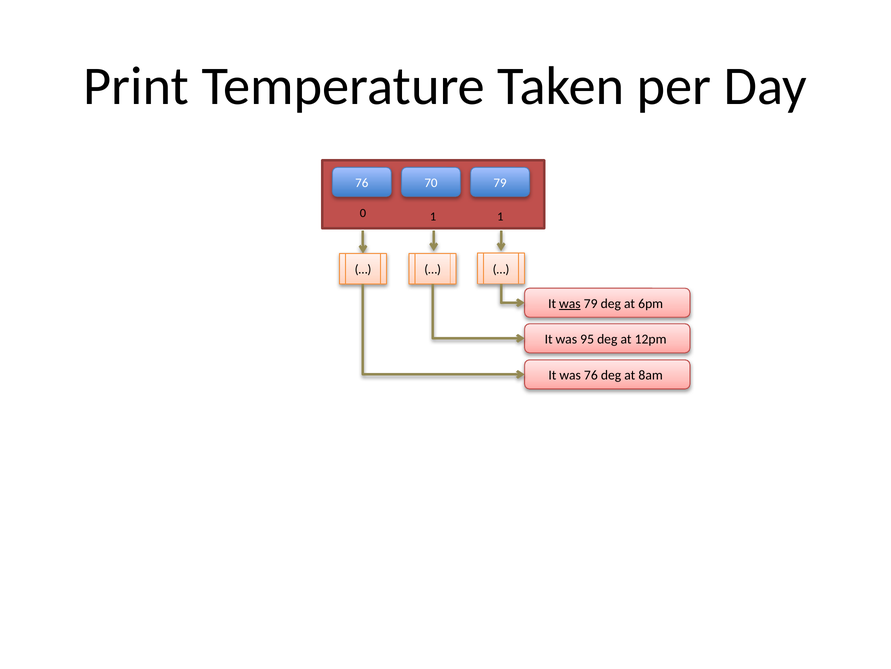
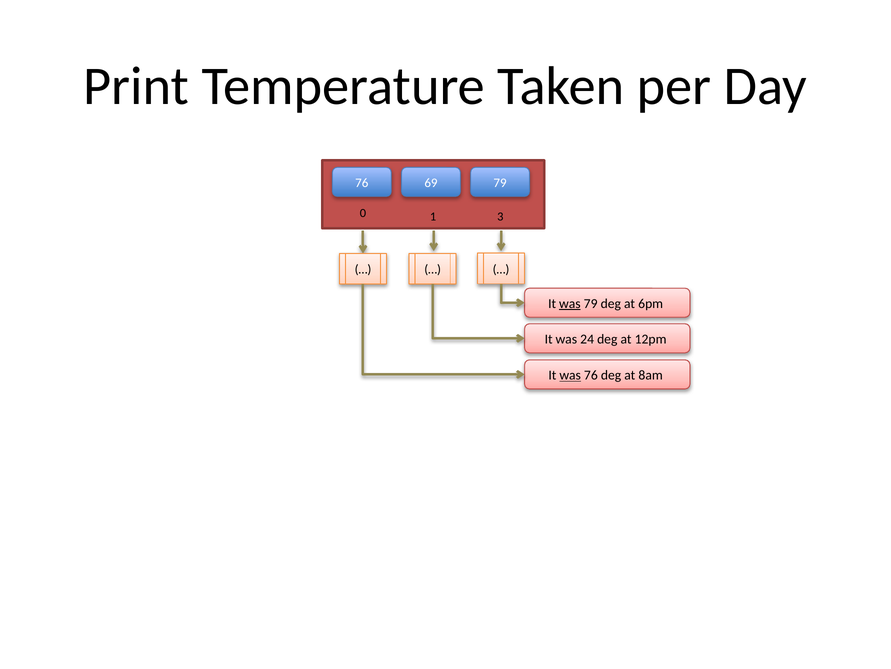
70: 70 -> 69
1 1: 1 -> 3
95: 95 -> 24
was at (570, 375) underline: none -> present
